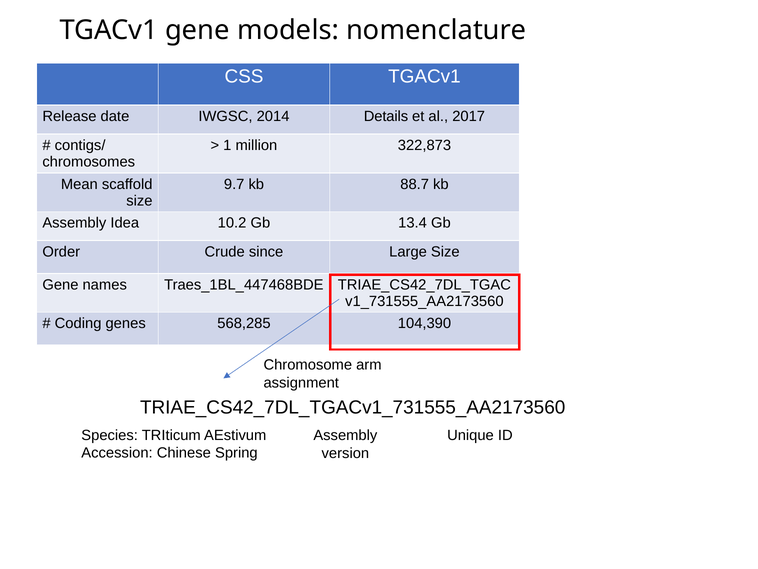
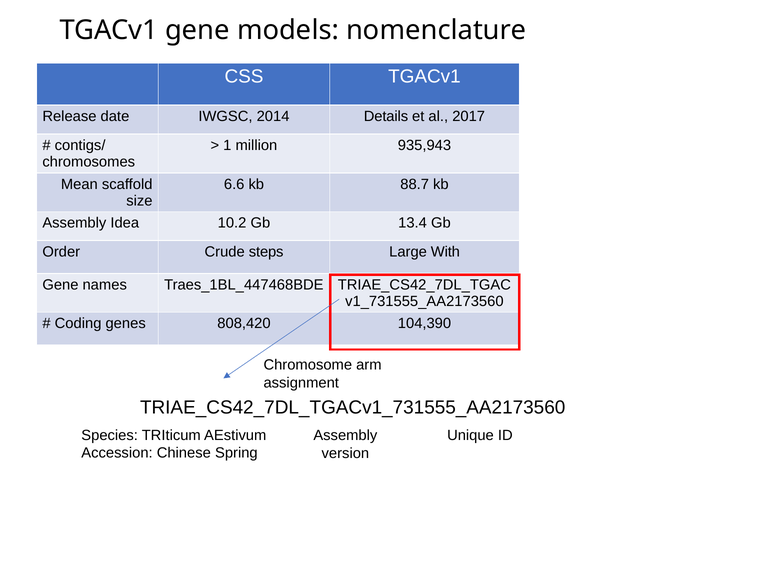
322,873: 322,873 -> 935,943
9.7: 9.7 -> 6.6
since: since -> steps
Large Size: Size -> With
568,285: 568,285 -> 808,420
